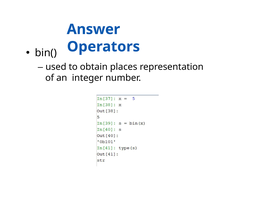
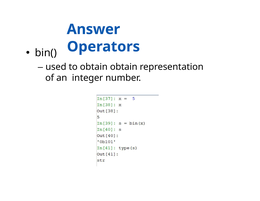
obtain places: places -> obtain
